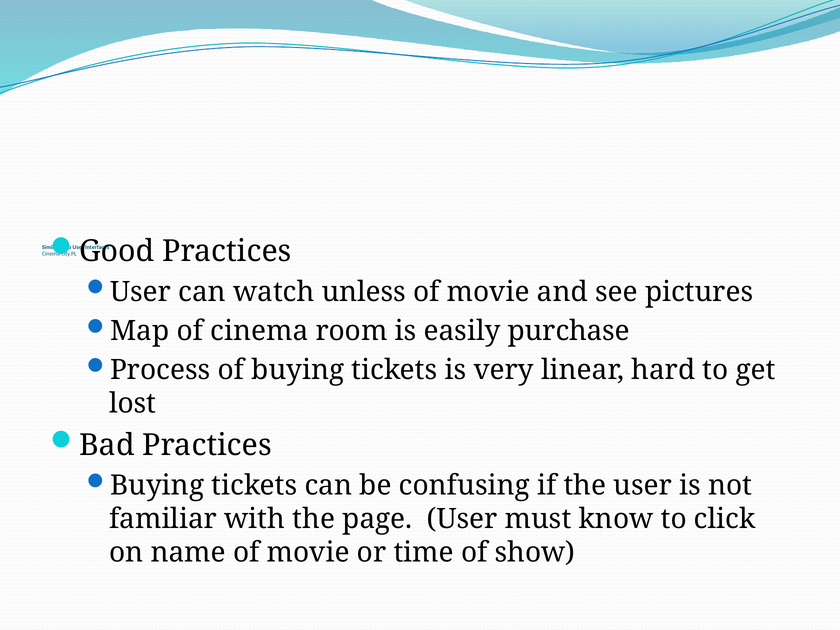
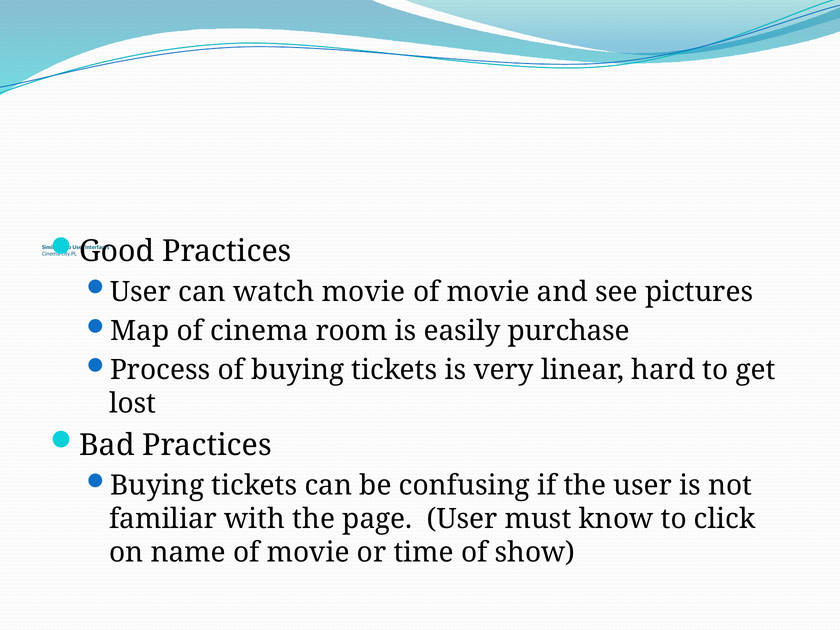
watch unless: unless -> movie
